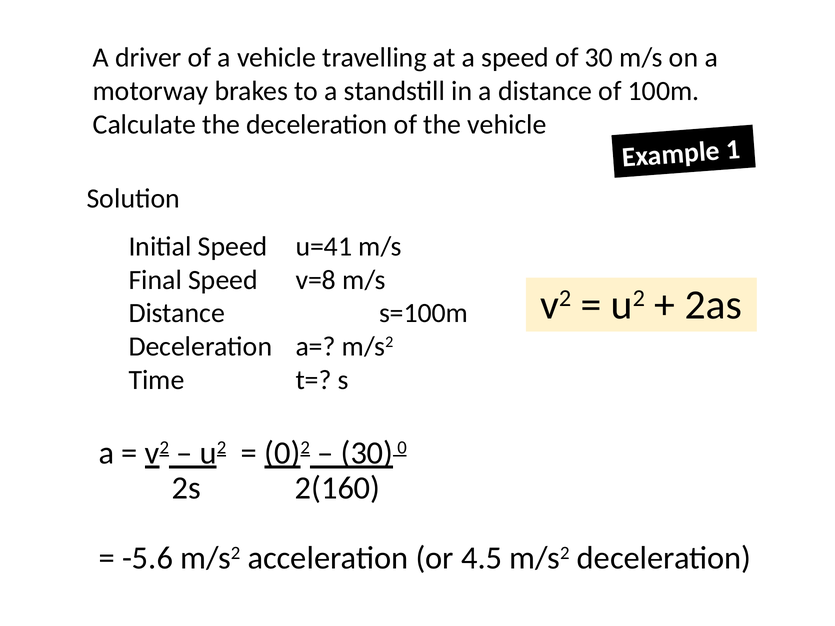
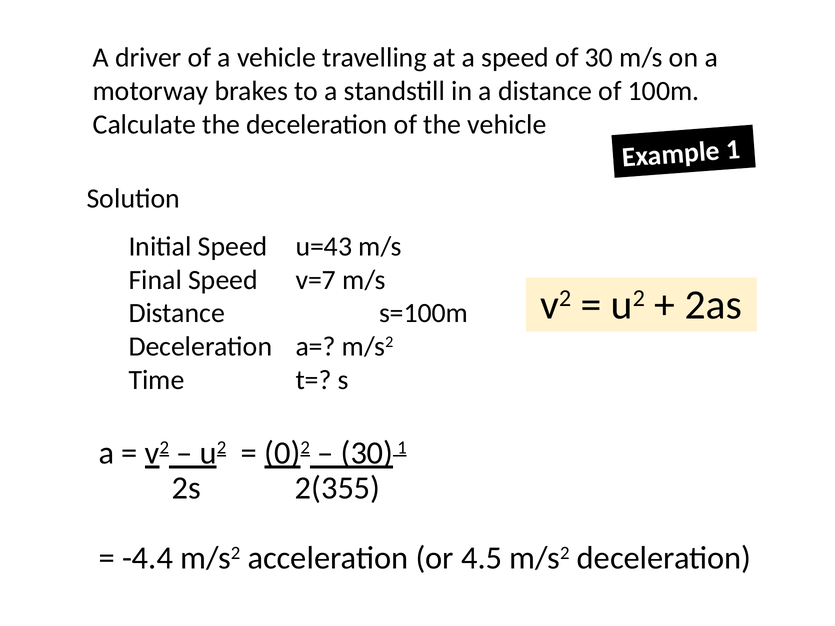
u=41: u=41 -> u=43
v=8: v=8 -> v=7
30 0: 0 -> 1
2(160: 2(160 -> 2(355
-5.6: -5.6 -> -4.4
